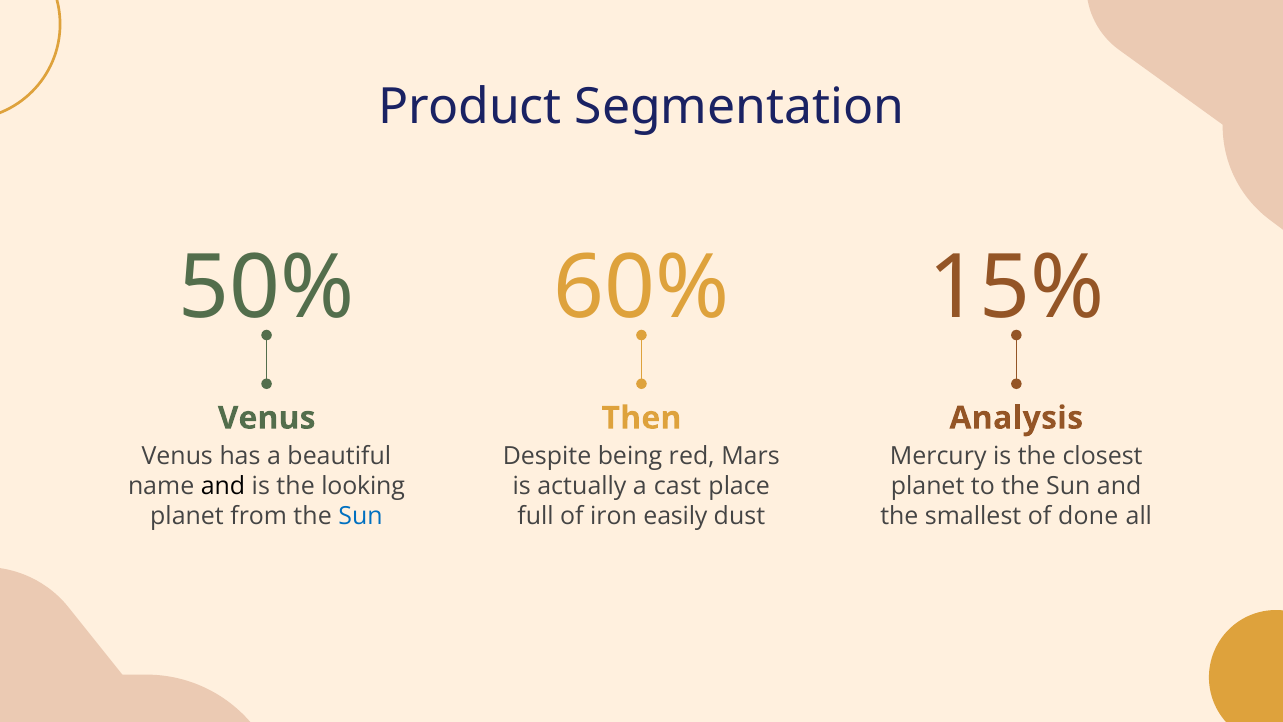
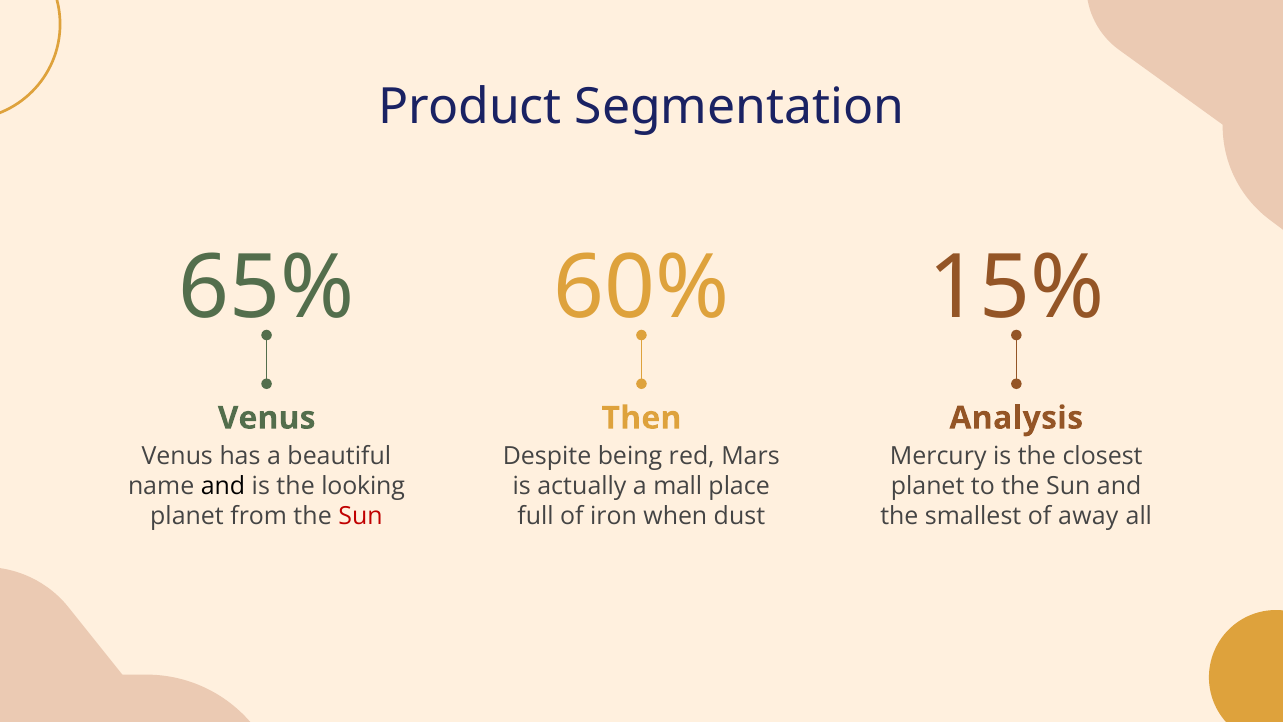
50%: 50% -> 65%
cast: cast -> mall
Sun at (360, 516) colour: blue -> red
easily: easily -> when
done: done -> away
